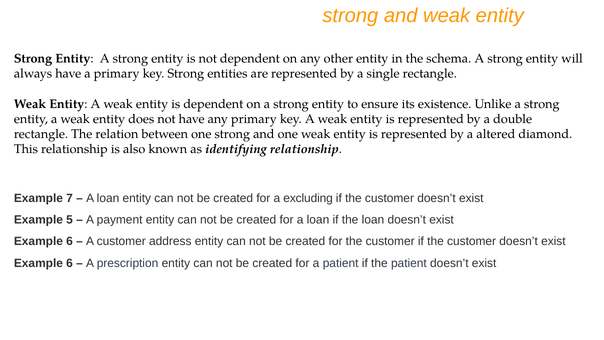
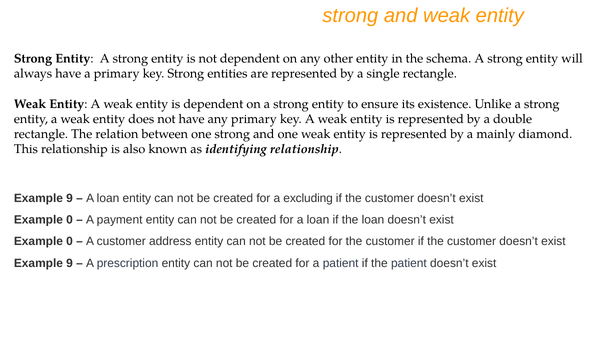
altered: altered -> mainly
7 at (70, 198): 7 -> 9
5 at (70, 220): 5 -> 0
6 at (70, 241): 6 -> 0
6 at (70, 263): 6 -> 9
